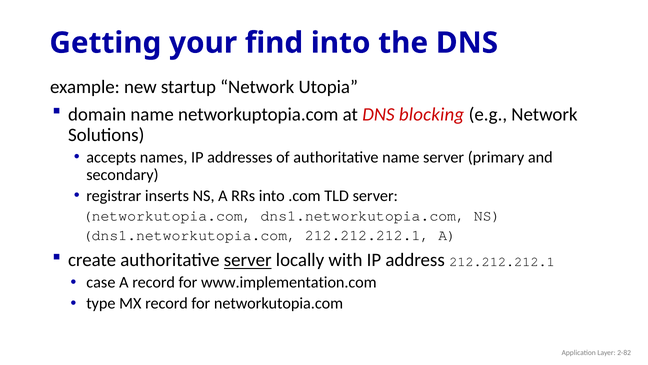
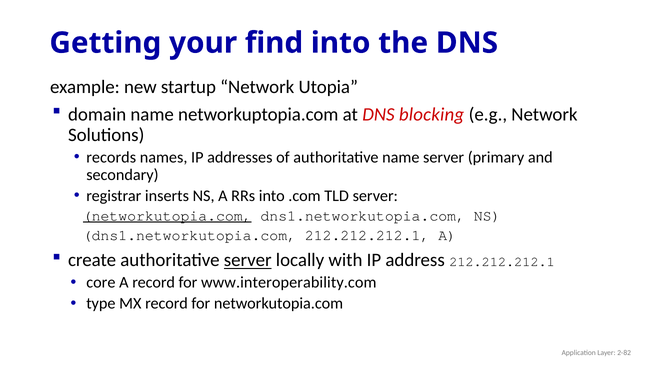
accepts: accepts -> records
networkutopia.com at (167, 216) underline: none -> present
case: case -> core
www.implementation.com: www.implementation.com -> www.interoperability.com
